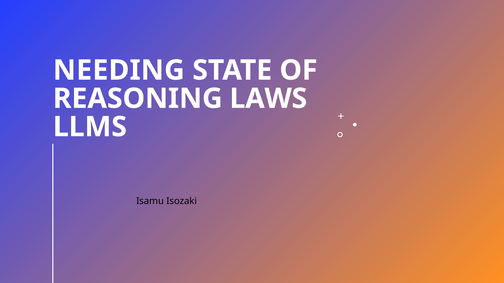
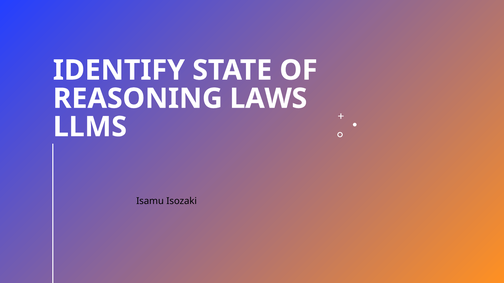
NEEDING: NEEDING -> IDENTIFY
